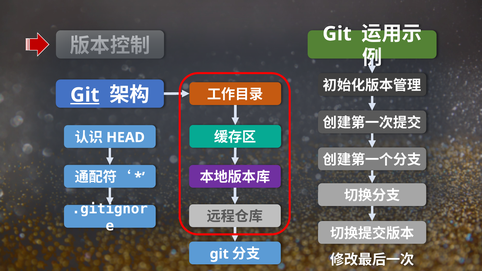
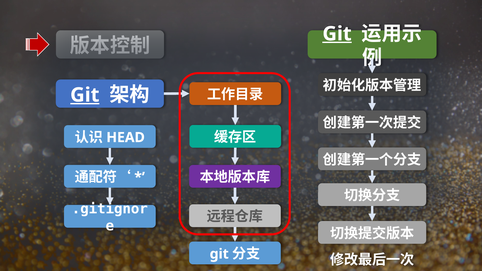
Git at (337, 34) underline: none -> present
